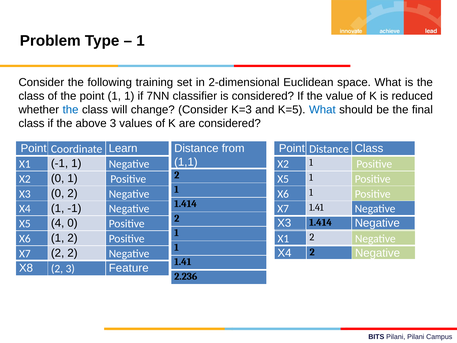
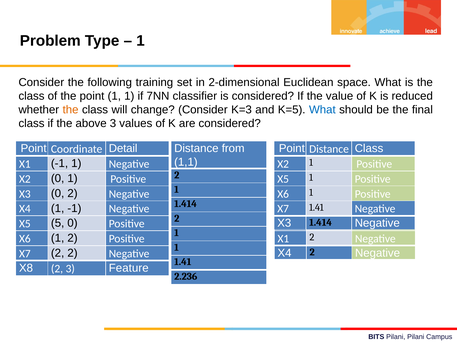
the at (71, 110) colour: blue -> orange
Learn: Learn -> Detail
4: 4 -> 5
